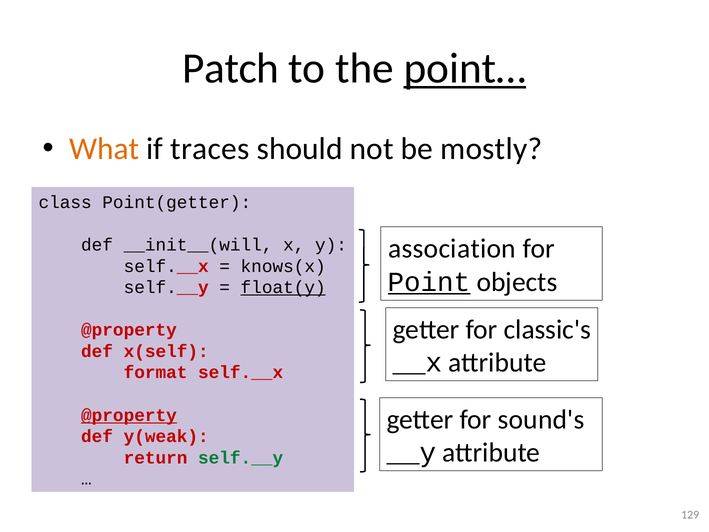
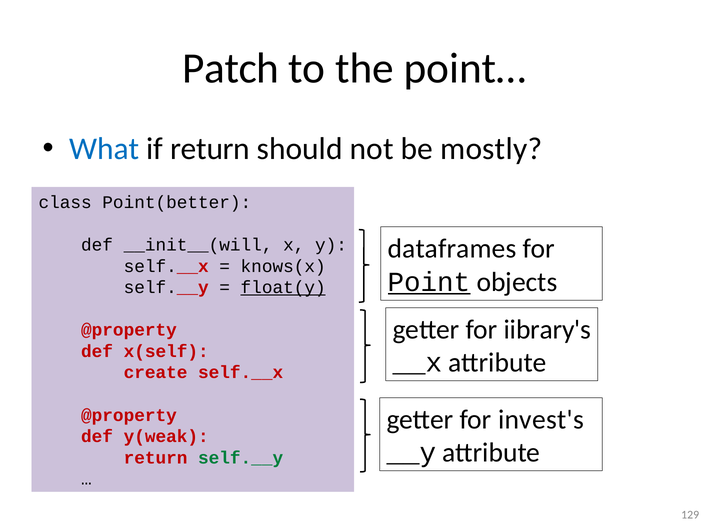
point… underline: present -> none
What colour: orange -> blue
if traces: traces -> return
Point(getter: Point(getter -> Point(better
association: association -> dataframes
classic's: classic's -> iibrary's
format: format -> create
@property at (129, 415) underline: present -> none
sound's: sound's -> invest's
